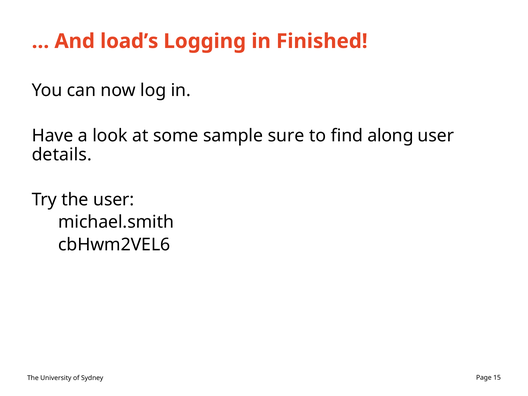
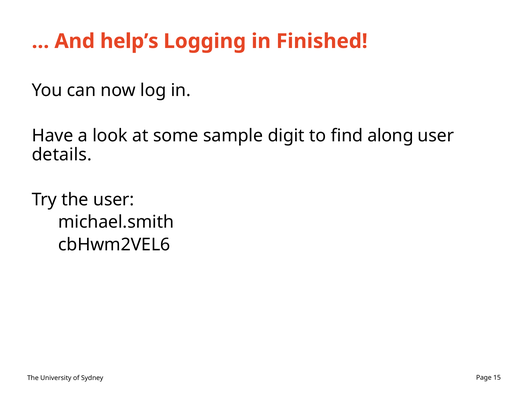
load’s: load’s -> help’s
sure: sure -> digit
